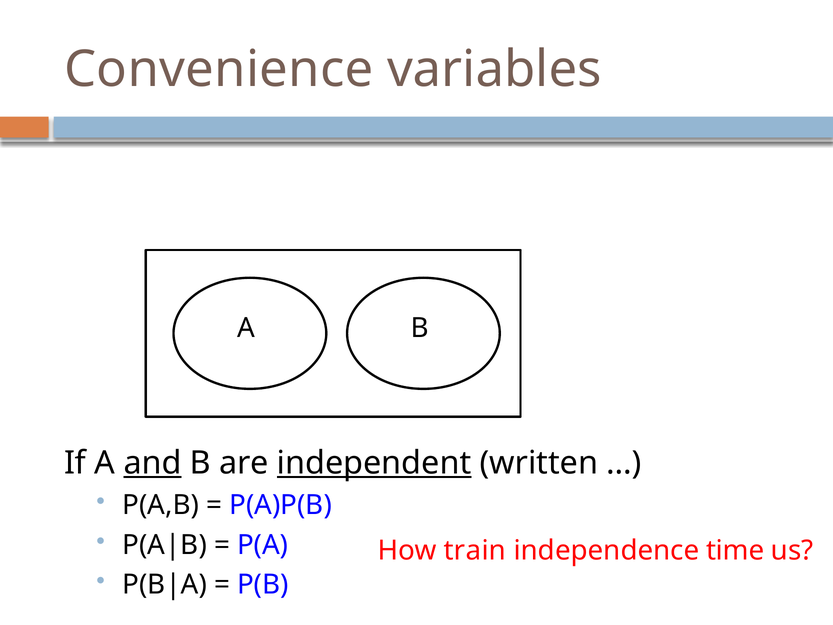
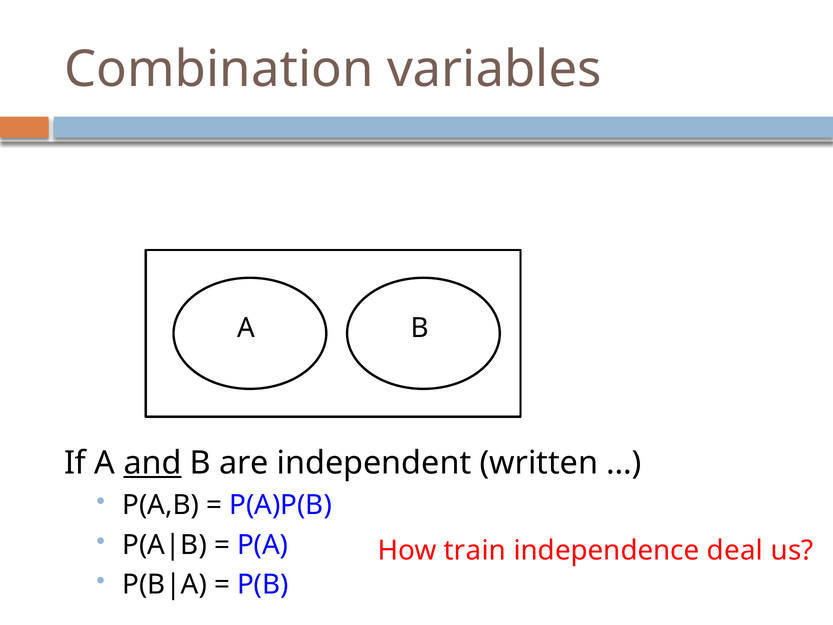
Convenience: Convenience -> Combination
independent underline: present -> none
time: time -> deal
